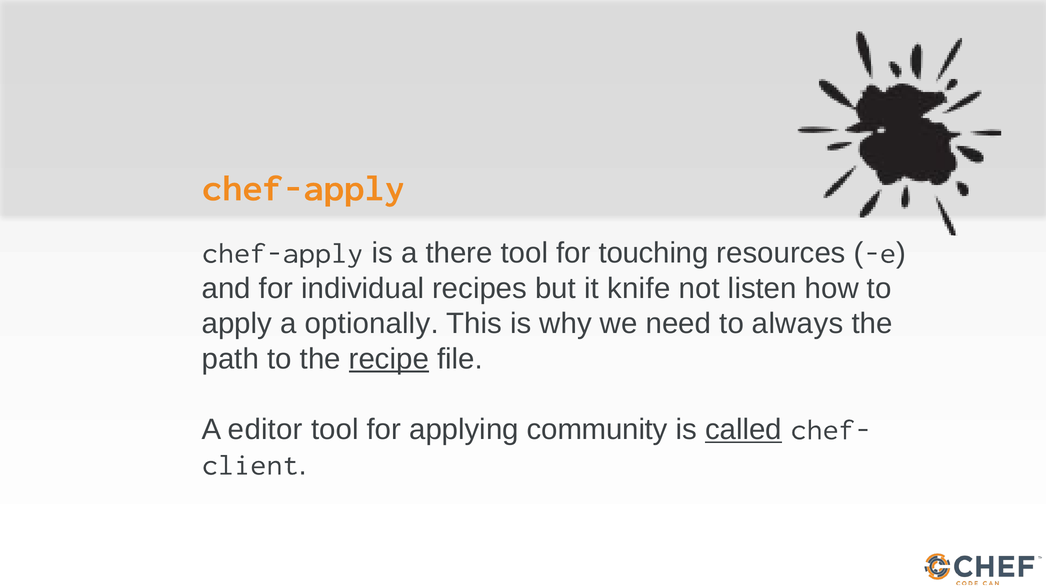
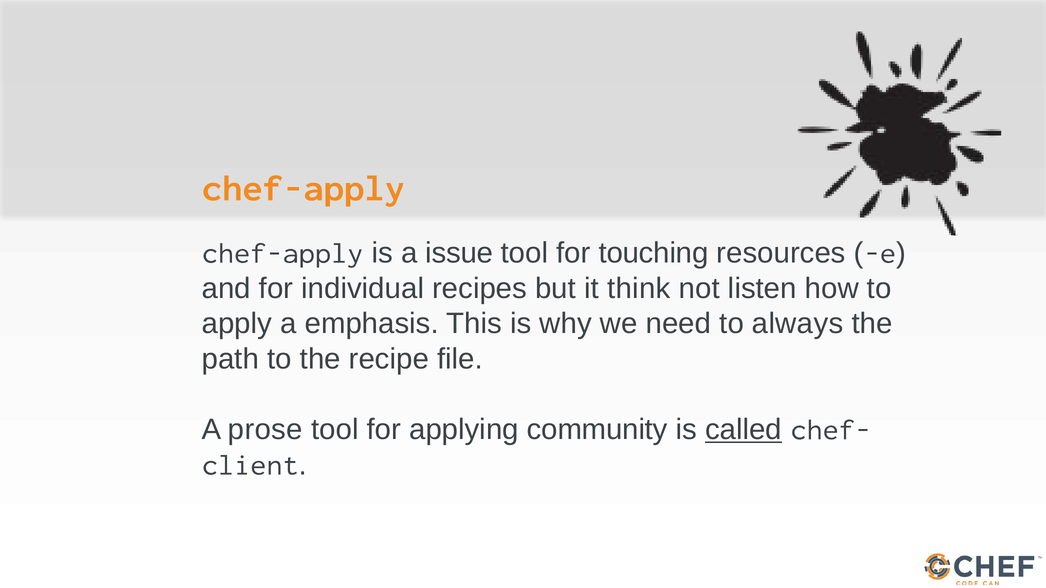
there: there -> issue
knife: knife -> think
optionally: optionally -> emphasis
recipe underline: present -> none
editor: editor -> prose
